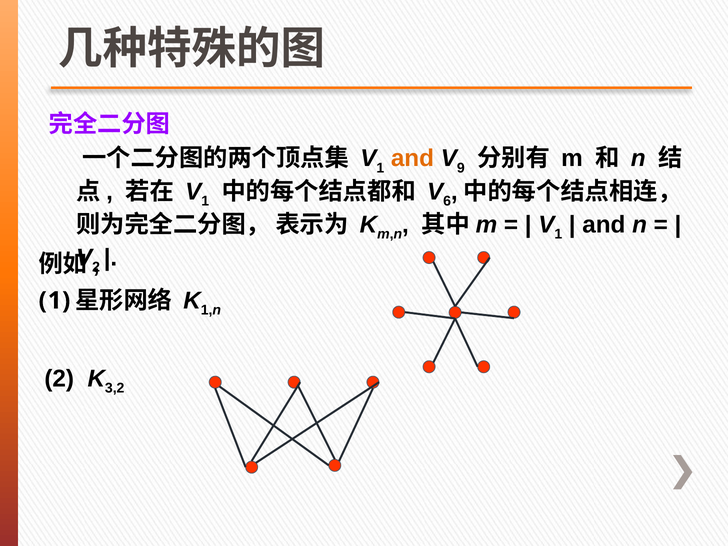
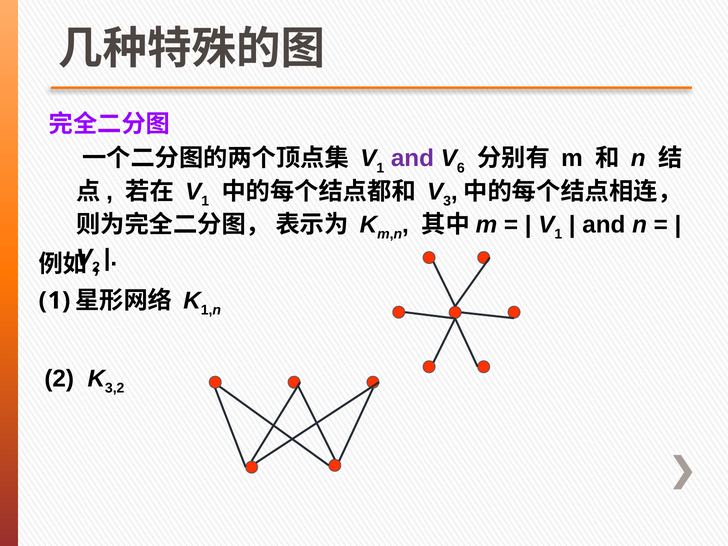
and at (412, 158) colour: orange -> purple
9: 9 -> 6
6: 6 -> 3
